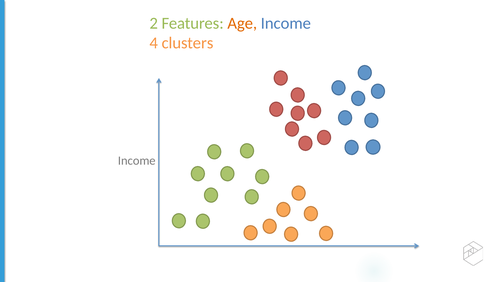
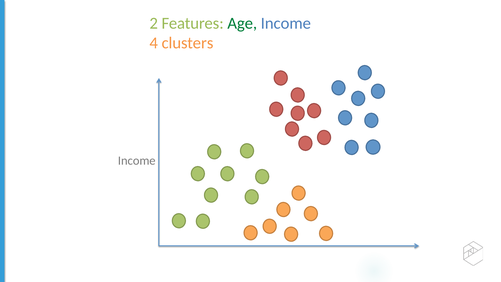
Age at (242, 23) colour: orange -> green
